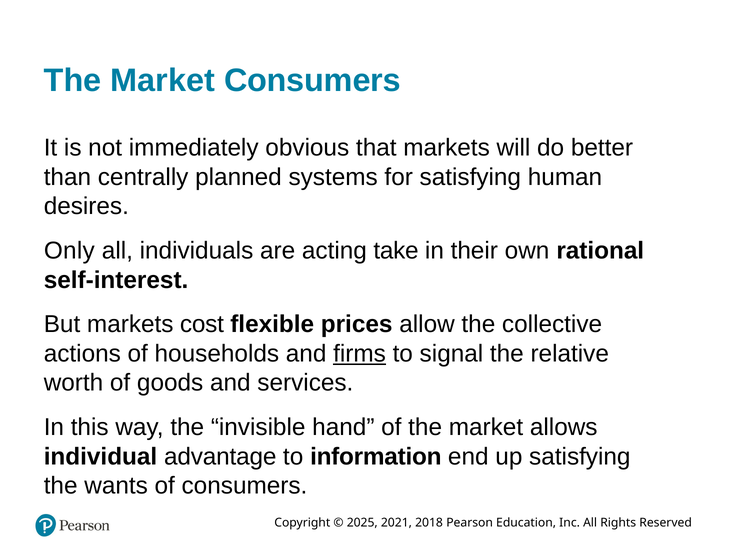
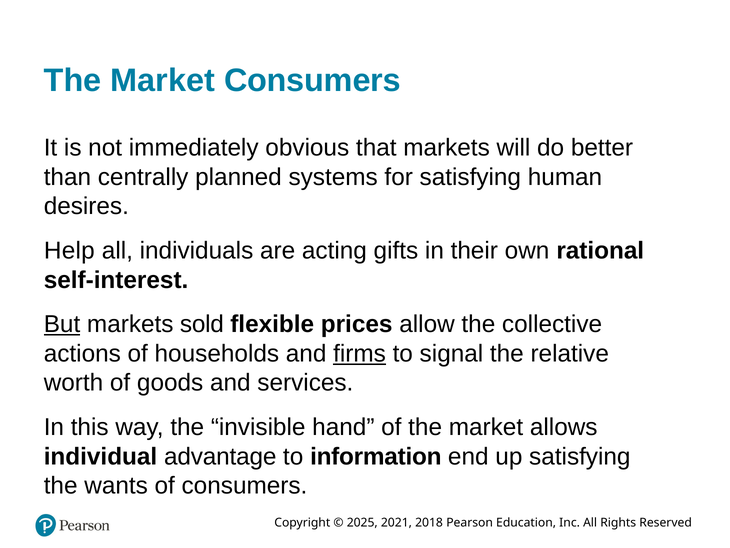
Only: Only -> Help
take: take -> gifts
But underline: none -> present
cost: cost -> sold
